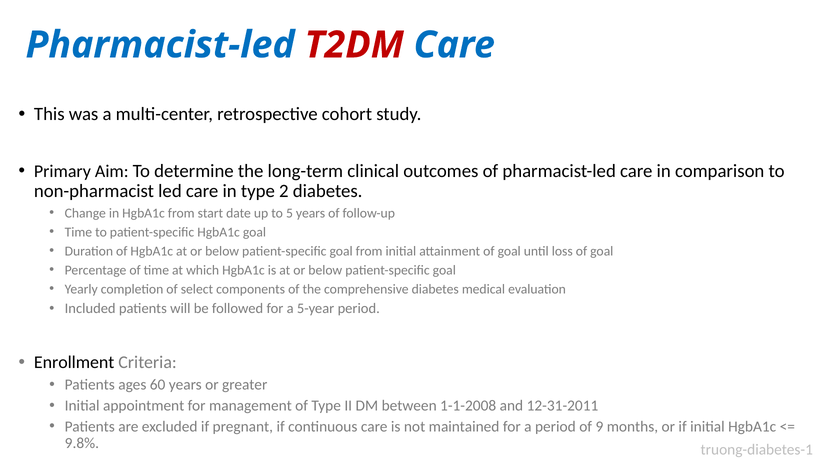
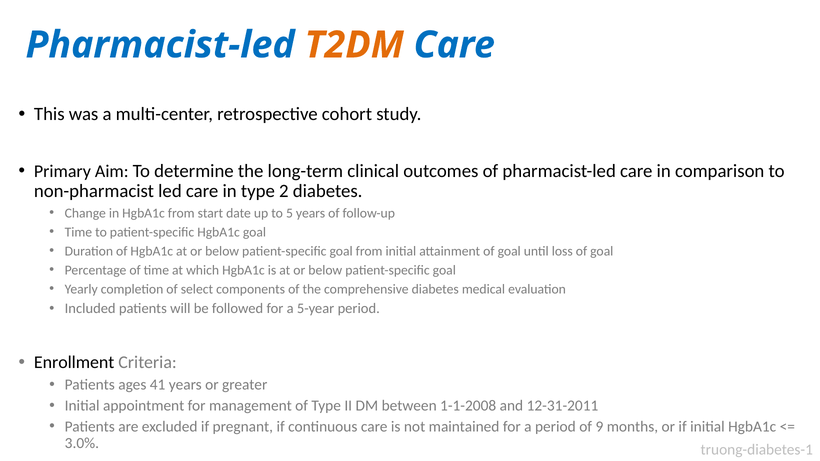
T2DM colour: red -> orange
60: 60 -> 41
9.8%: 9.8% -> 3.0%
